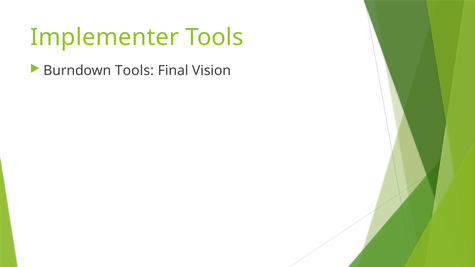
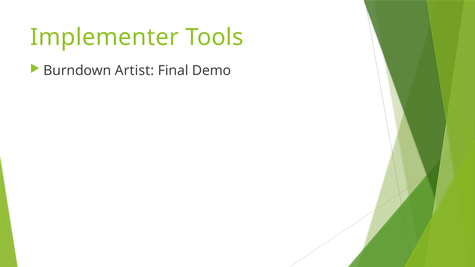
Burndown Tools: Tools -> Artist
Vision: Vision -> Demo
